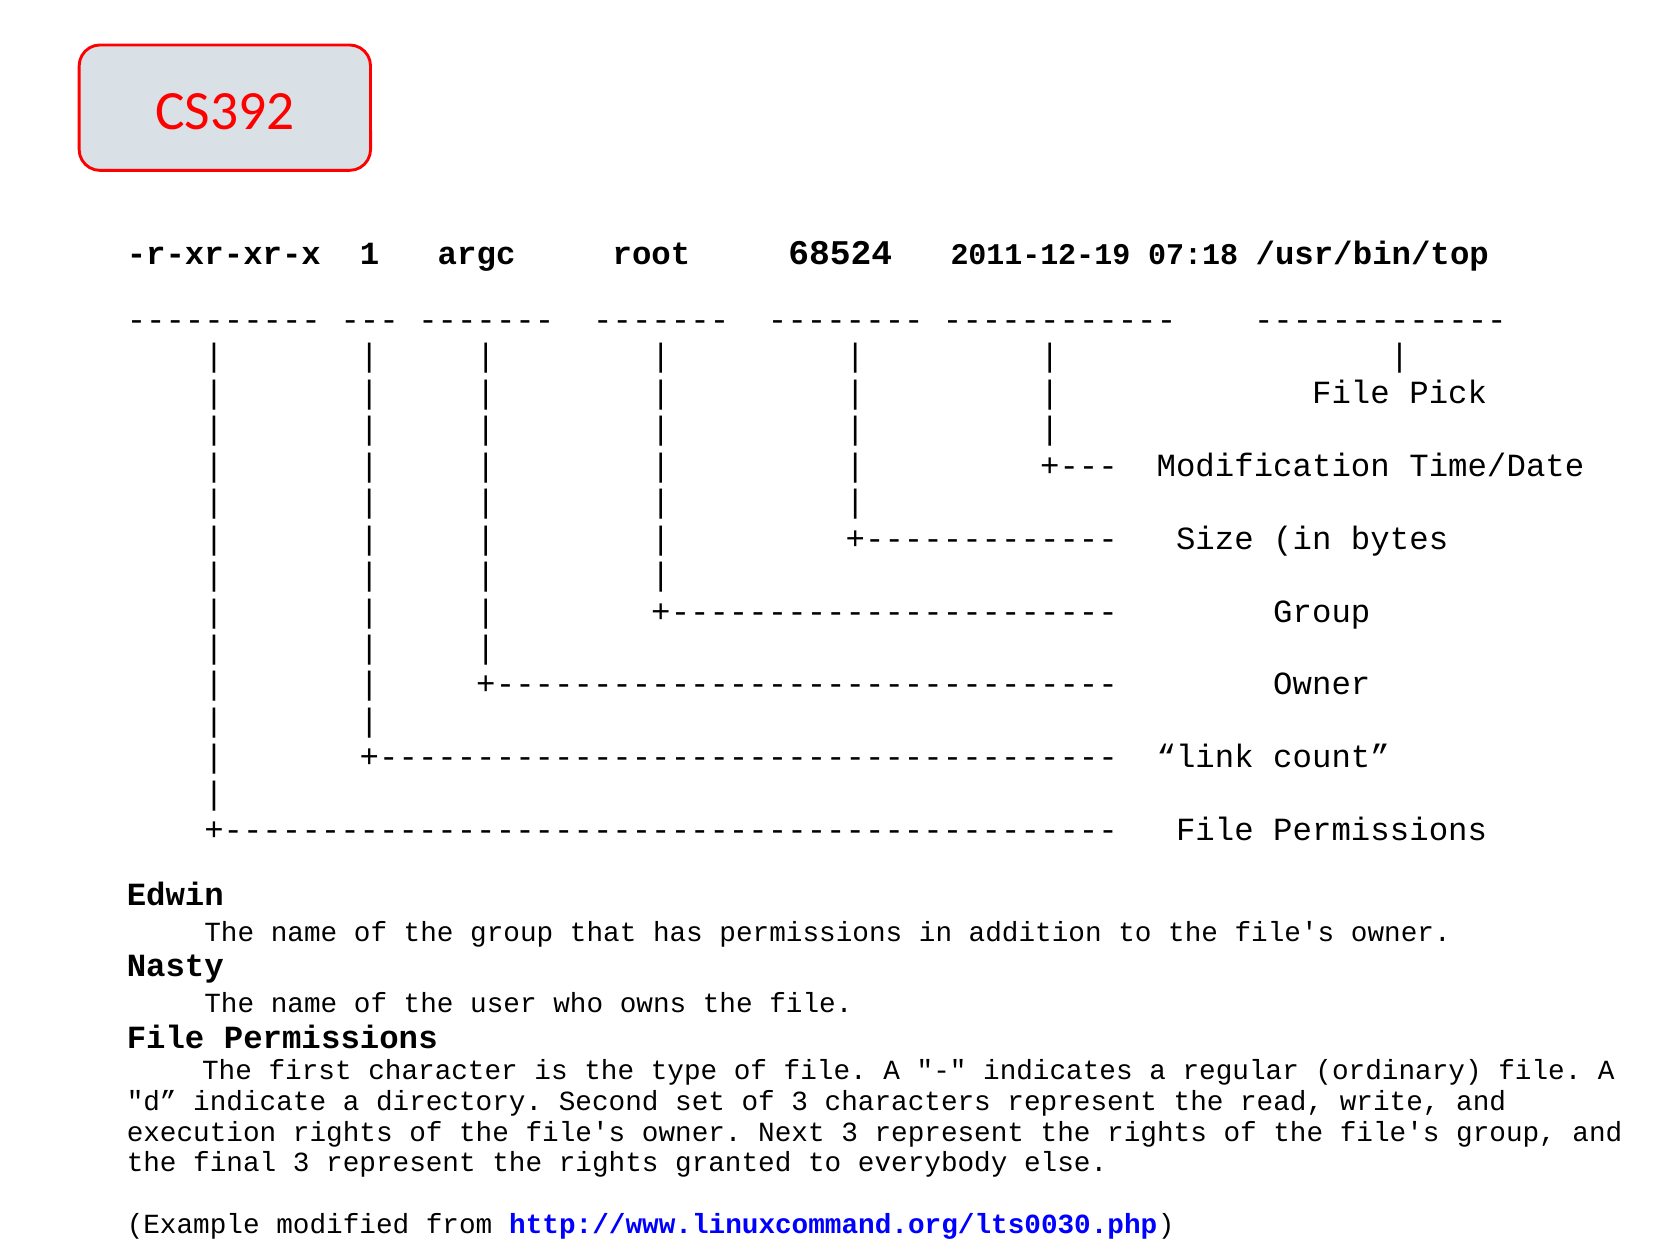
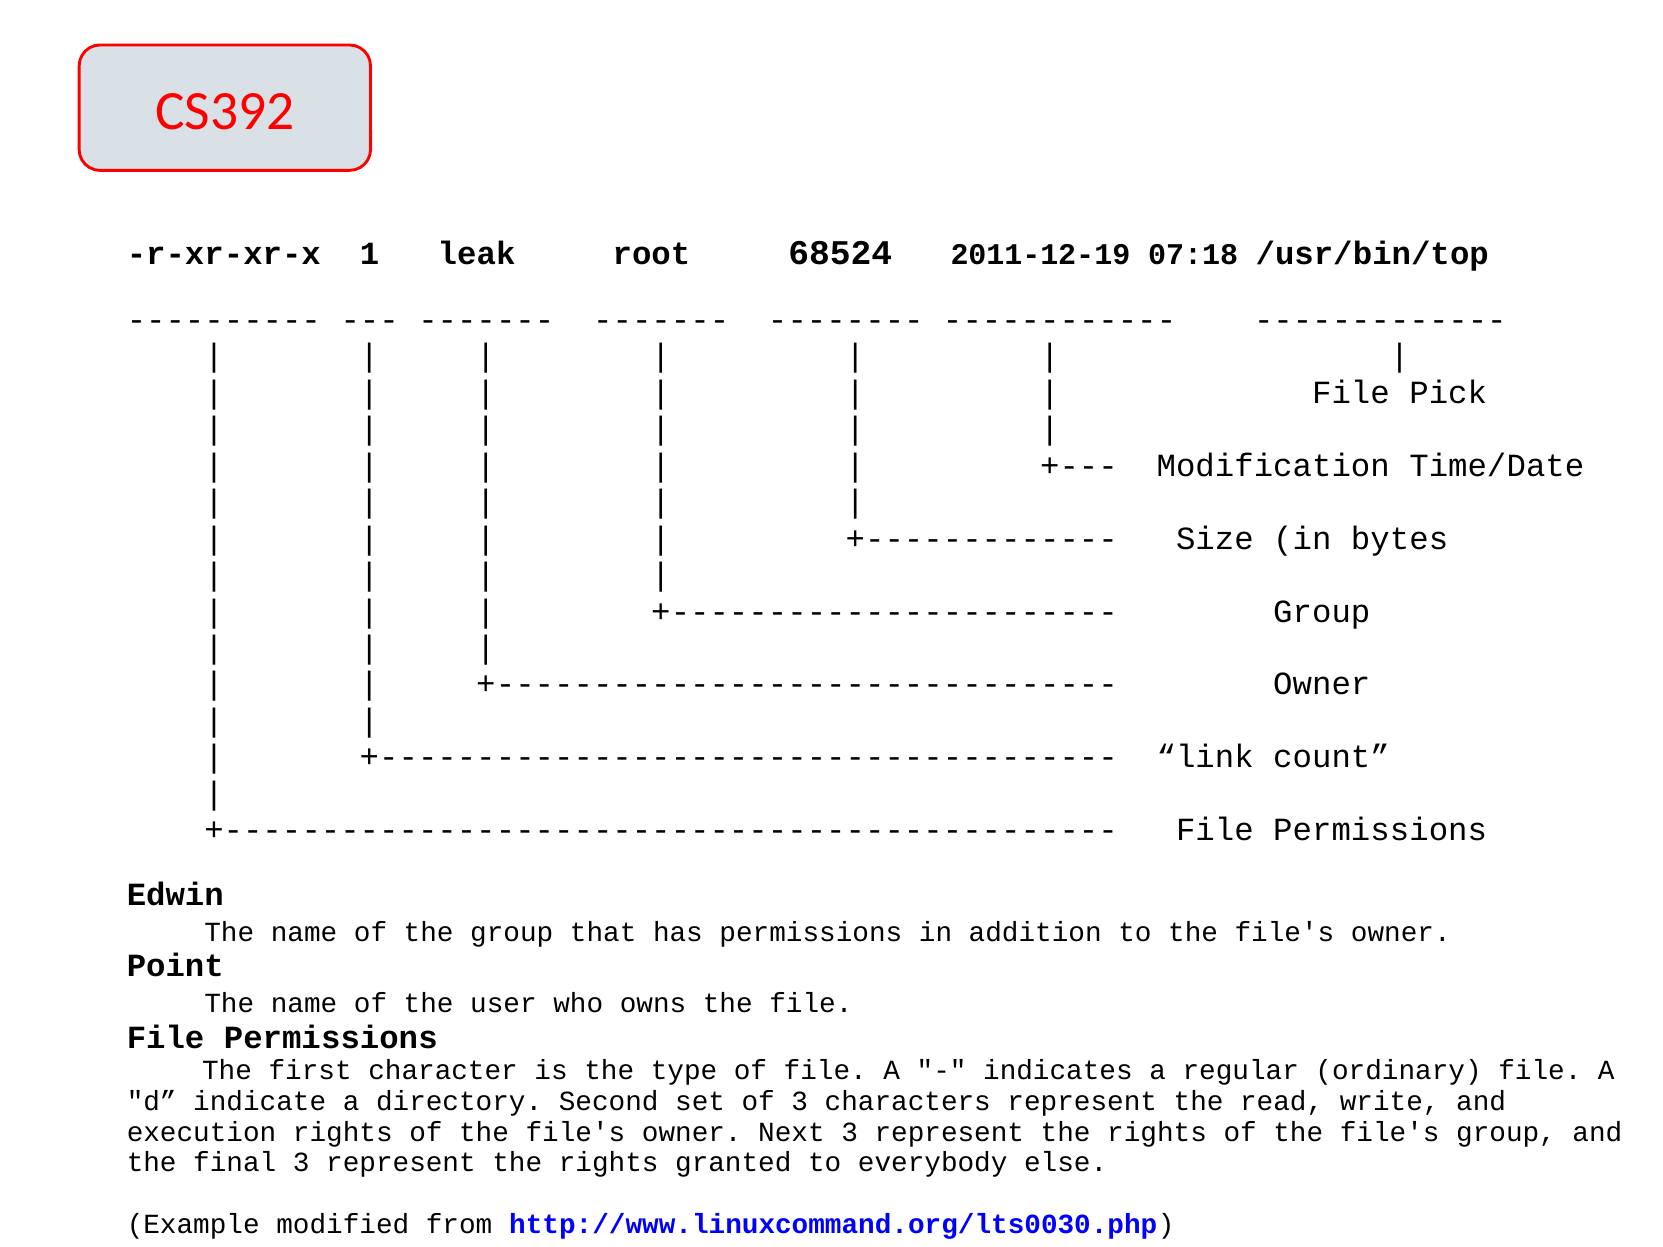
argc: argc -> leak
Nasty: Nasty -> Point
